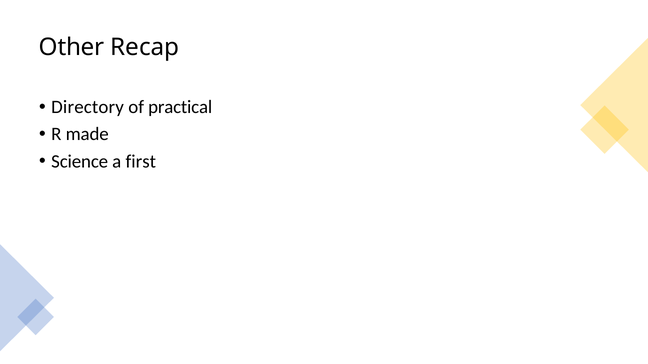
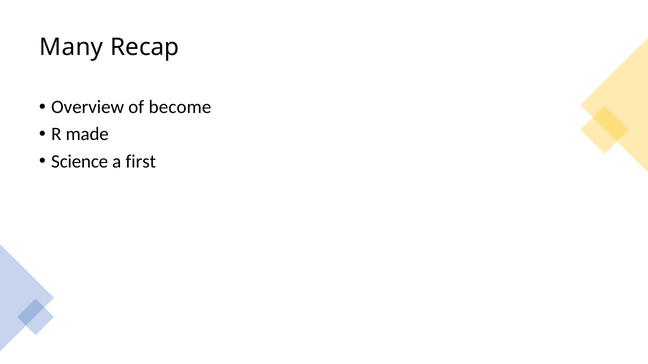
Other: Other -> Many
Directory: Directory -> Overview
practical: practical -> become
